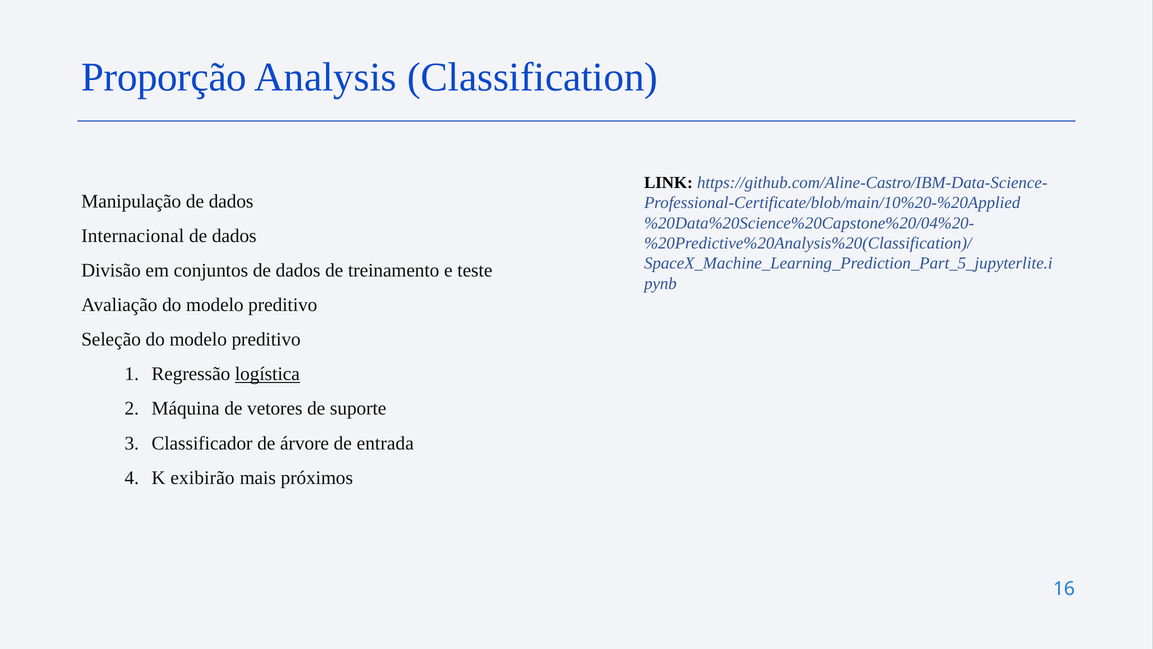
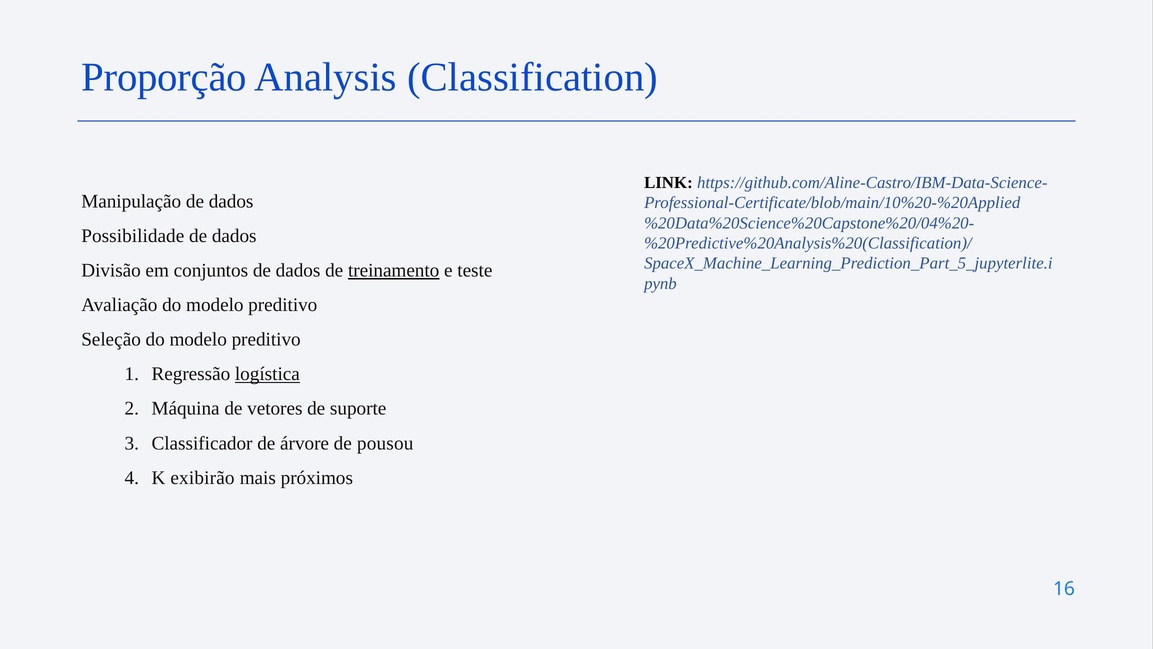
Internacional: Internacional -> Possibilidade
treinamento underline: none -> present
entrada: entrada -> pousou
